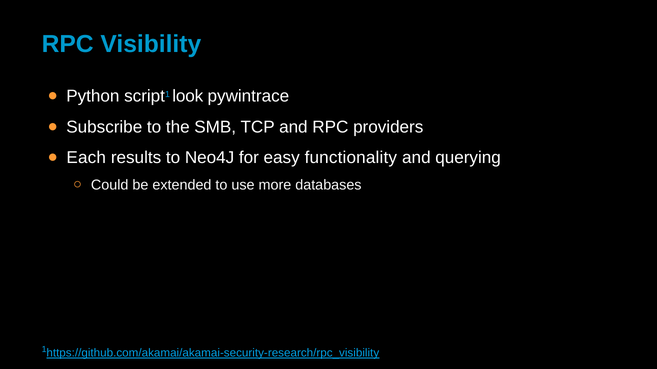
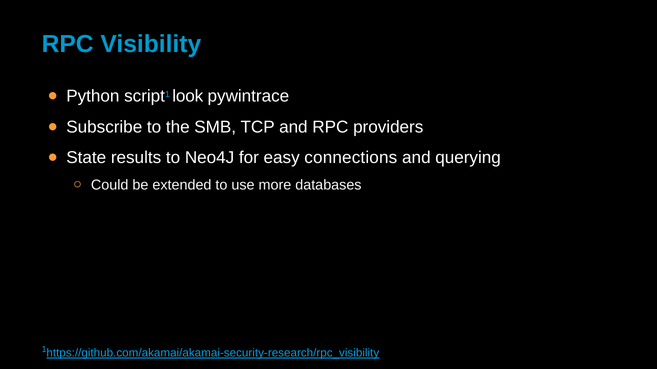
Each: Each -> State
functionality: functionality -> connections
